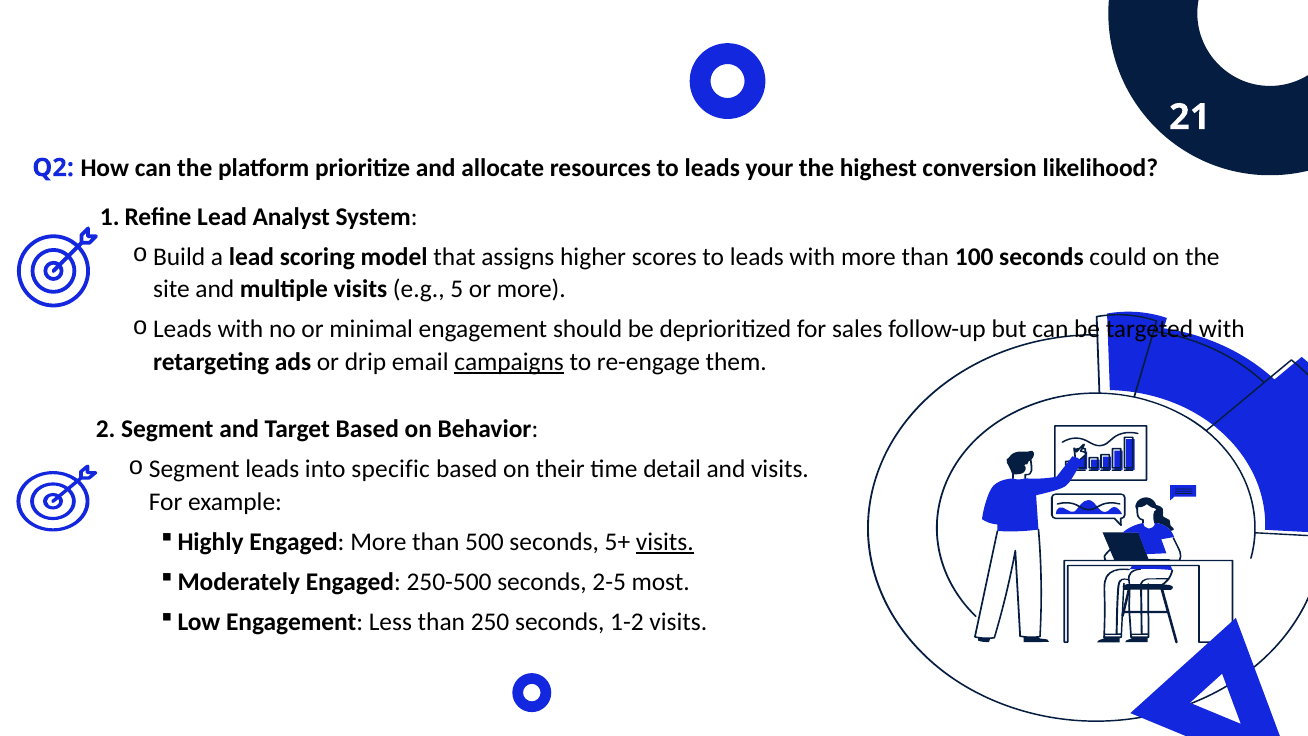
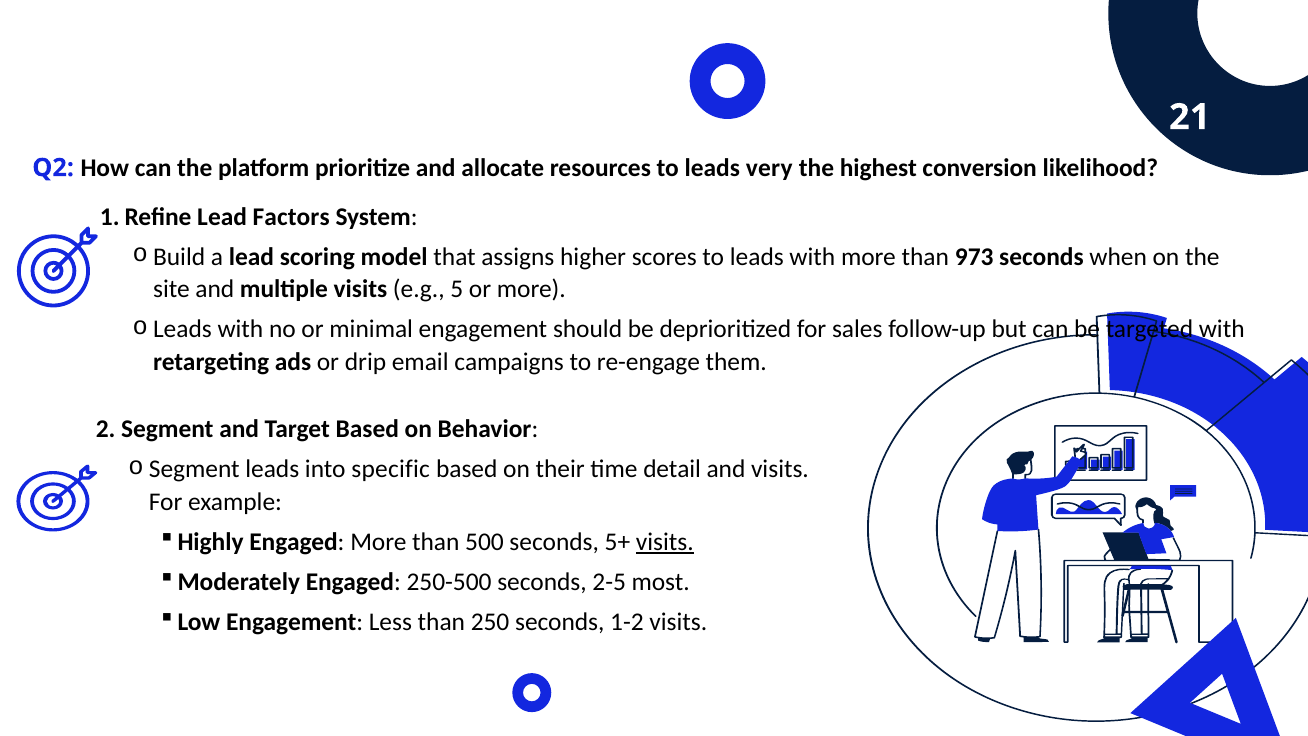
your: your -> very
Analyst: Analyst -> Factors
100: 100 -> 973
could: could -> when
campaigns underline: present -> none
